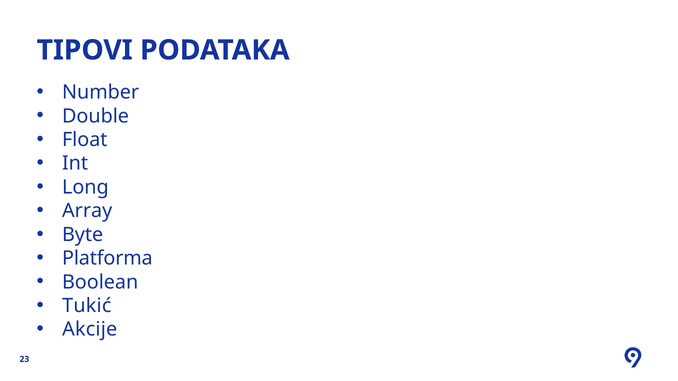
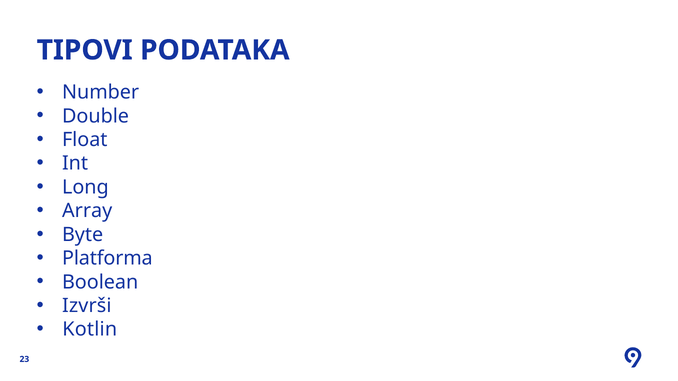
Tukić: Tukić -> Izvrši
Akcije: Akcije -> Kotlin
